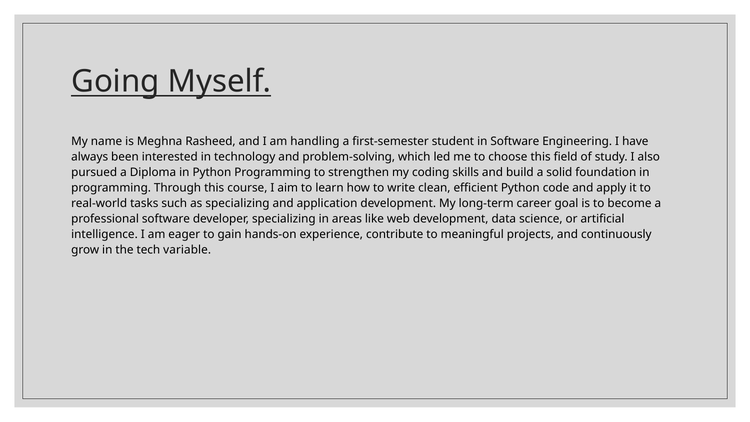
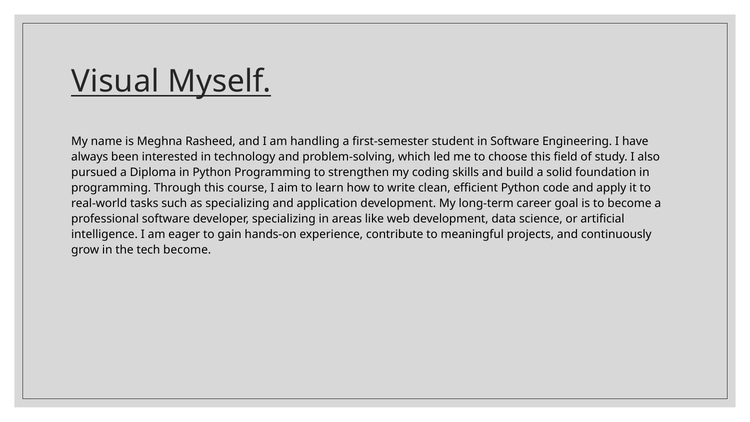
Going: Going -> Visual
tech variable: variable -> become
